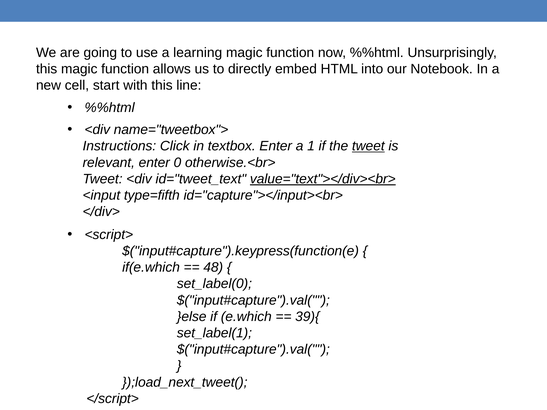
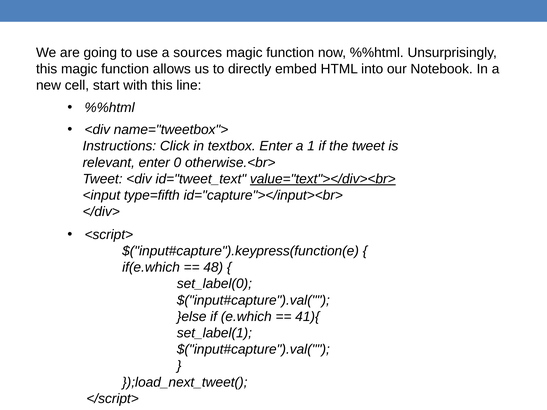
learning: learning -> sources
tweet at (368, 146) underline: present -> none
39){: 39){ -> 41){
